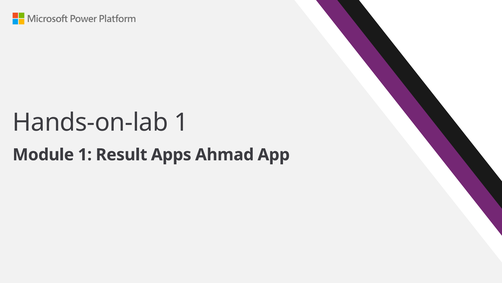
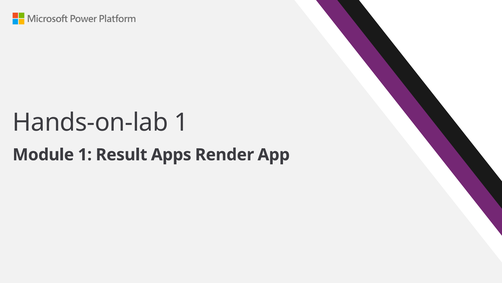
Ahmad: Ahmad -> Render
